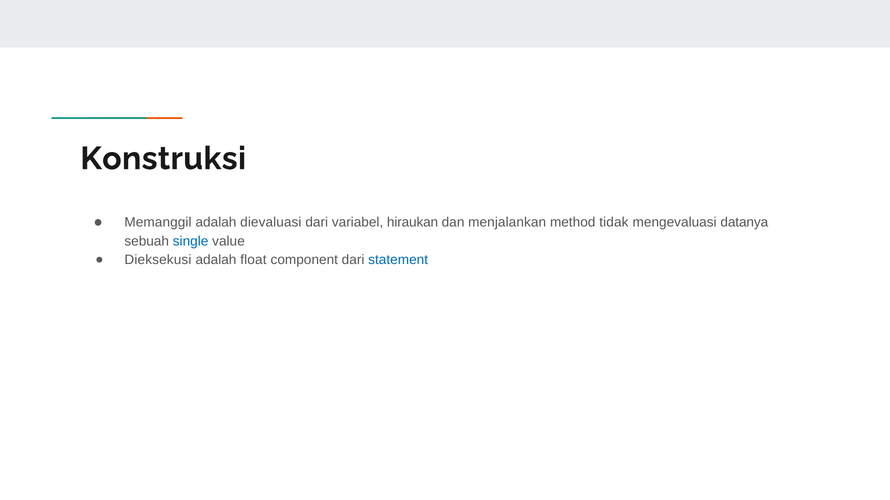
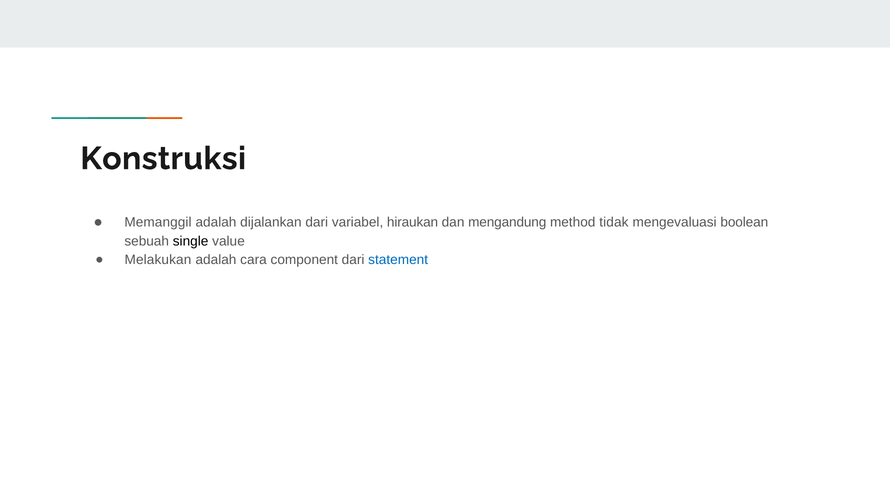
dievaluasi: dievaluasi -> dijalankan
menjalankan: menjalankan -> mengandung
datanya: datanya -> boolean
single colour: blue -> black
Dieksekusi: Dieksekusi -> Melakukan
float: float -> cara
